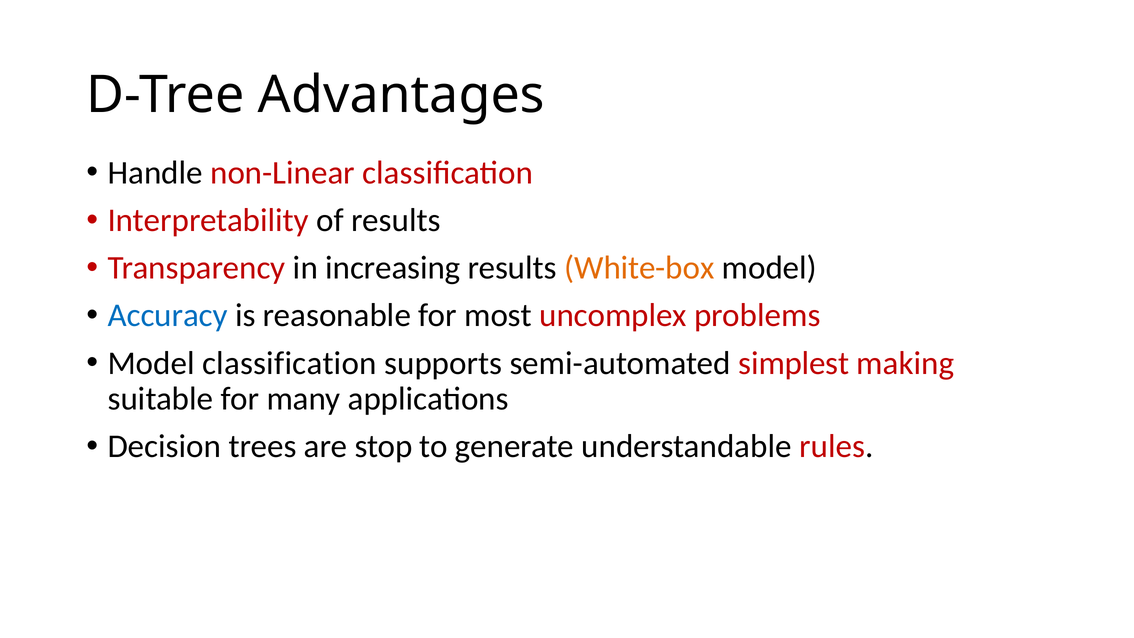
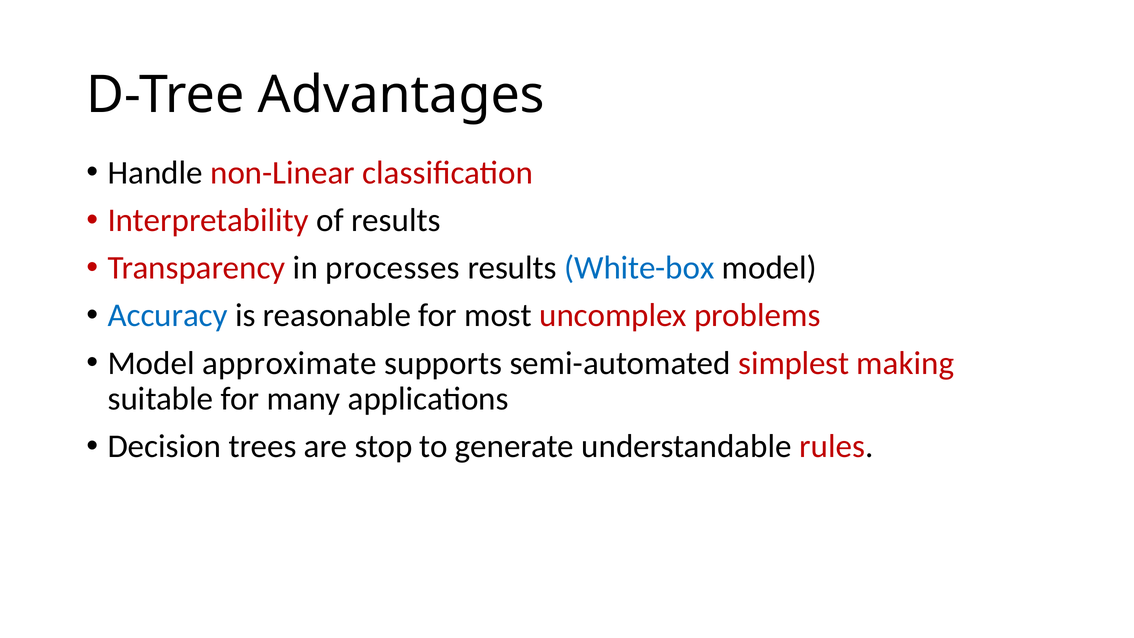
increasing: increasing -> processes
White-box colour: orange -> blue
Model classification: classification -> approximate
